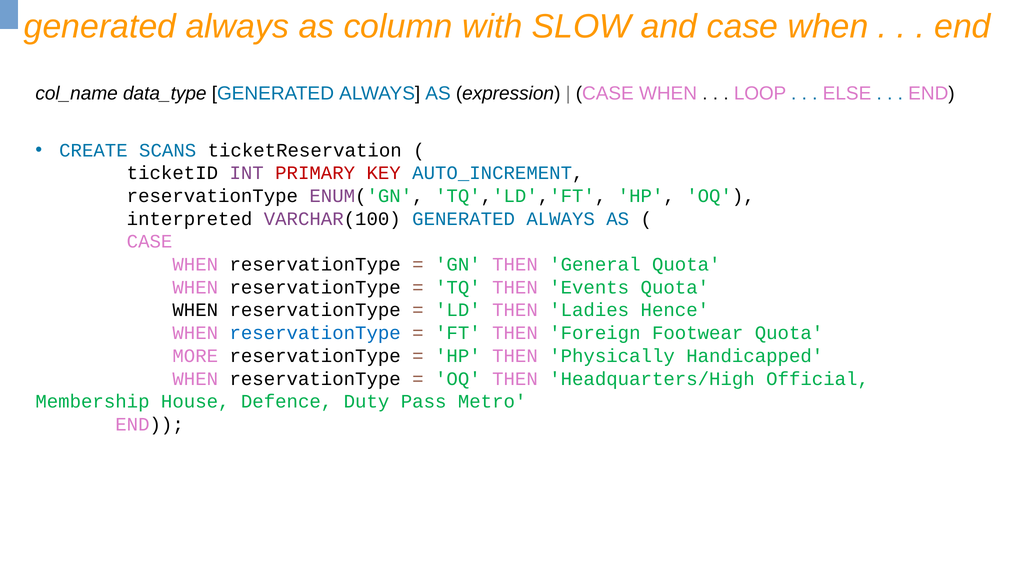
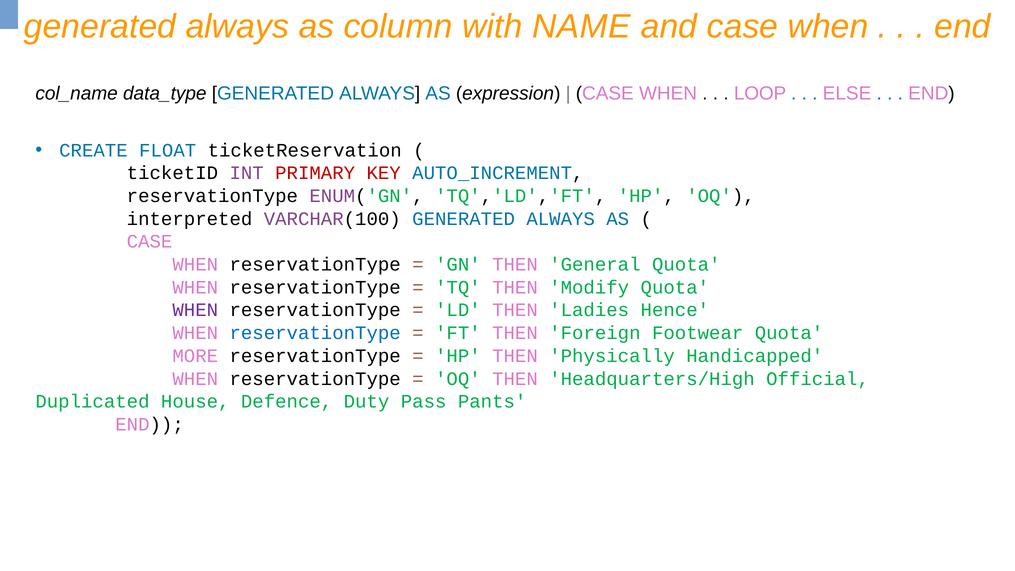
SLOW: SLOW -> NAME
SCANS: SCANS -> FLOAT
Events: Events -> Modify
WHEN at (195, 310) colour: black -> purple
Membership: Membership -> Duplicated
Metro: Metro -> Pants
